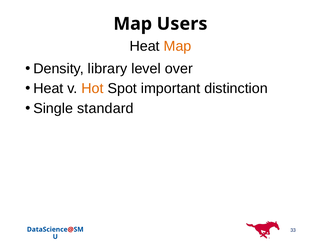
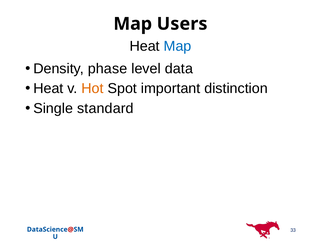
Map at (178, 46) colour: orange -> blue
library: library -> phase
over: over -> data
